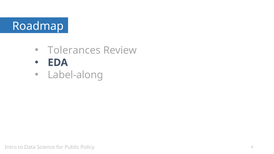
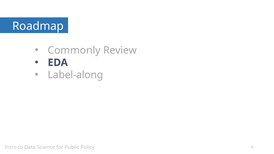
Tolerances: Tolerances -> Commonly
